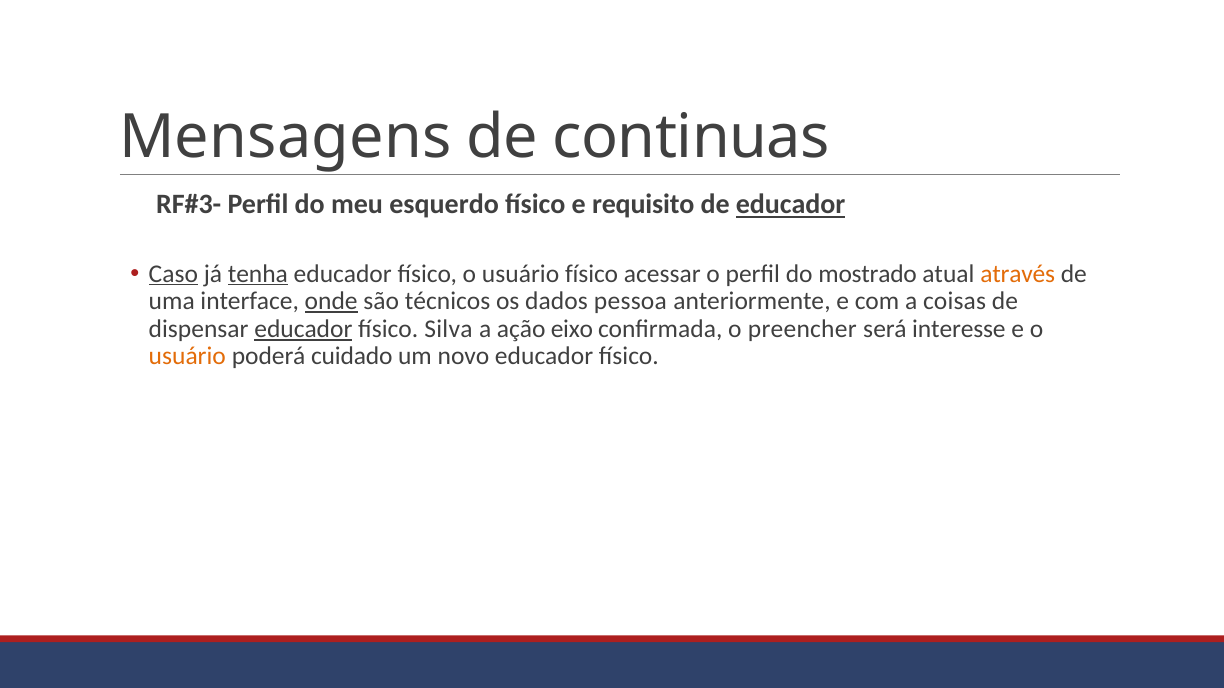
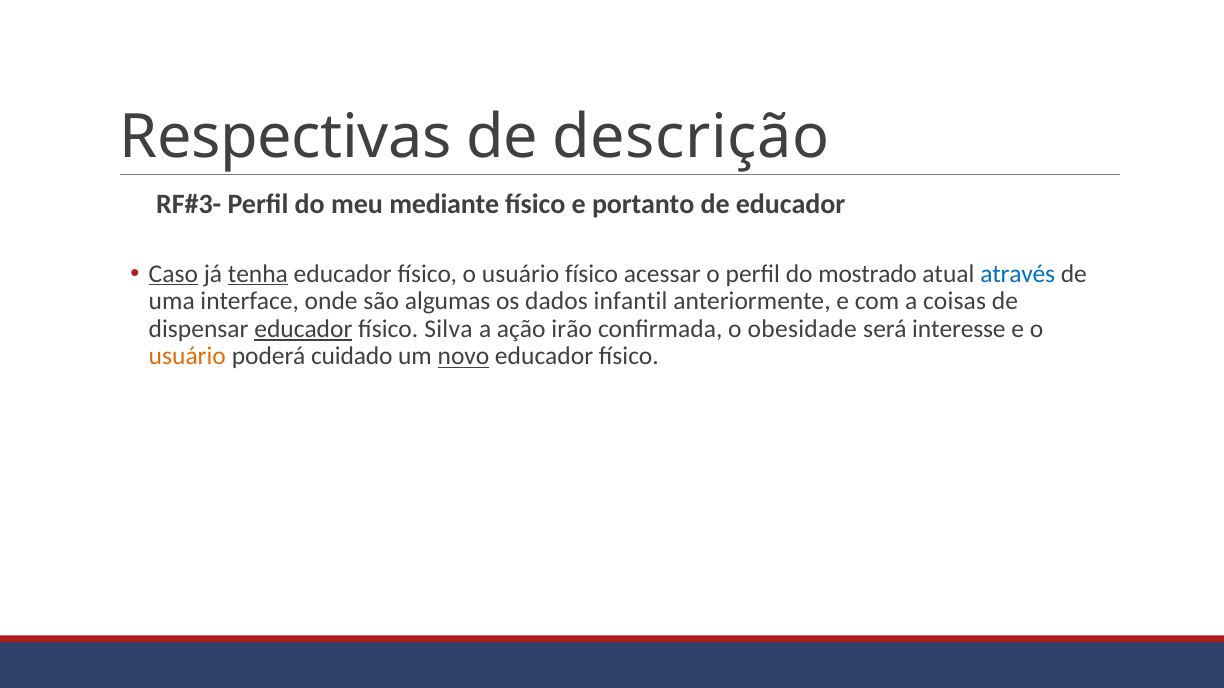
Mensagens: Mensagens -> Respectivas
continuas: continuas -> descrição
esquerdo: esquerdo -> mediante
requisito: requisito -> portanto
educador at (791, 205) underline: present -> none
através colour: orange -> blue
onde underline: present -> none
técnicos: técnicos -> algumas
pessoa: pessoa -> infantil
eixo: eixo -> irão
preencher: preencher -> obesidade
novo underline: none -> present
